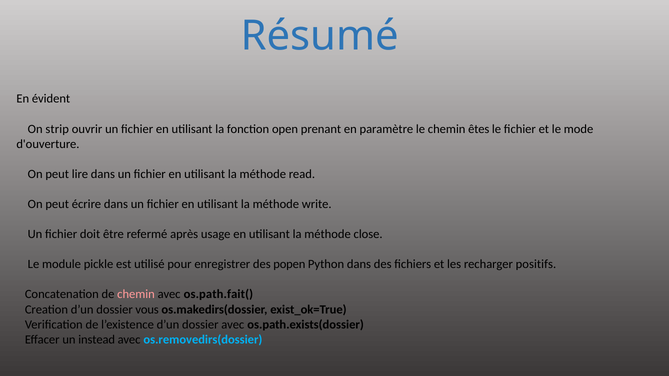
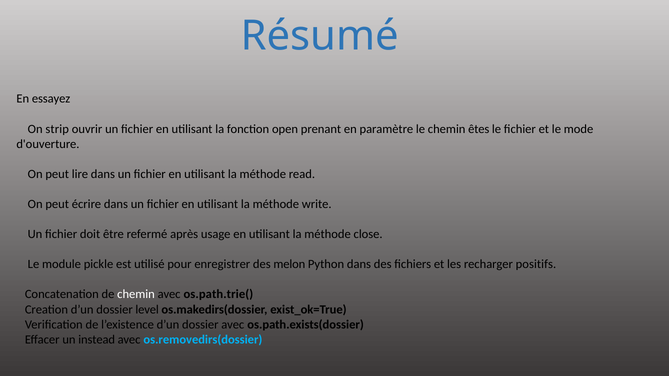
évident: évident -> essayez
popen: popen -> melon
chemin at (136, 295) colour: pink -> white
os.path.fait(: os.path.fait( -> os.path.trie(
vous: vous -> level
